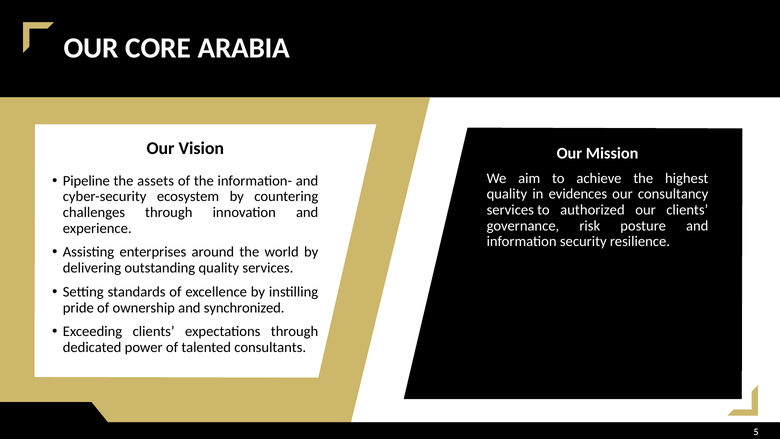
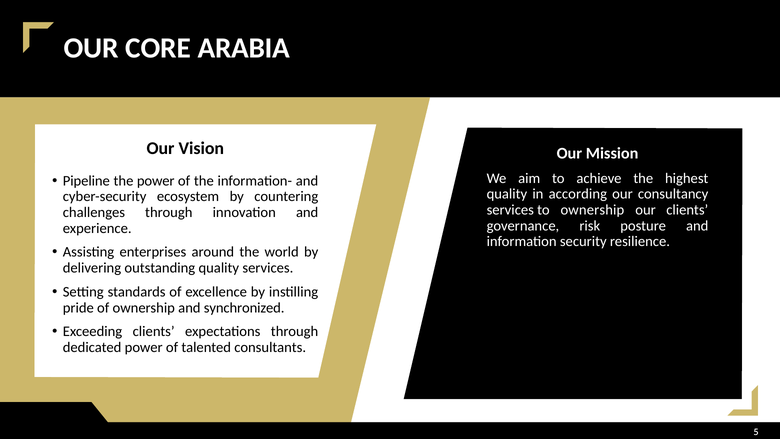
the assets: assets -> power
evidences: evidences -> according
to authorized: authorized -> ownership
